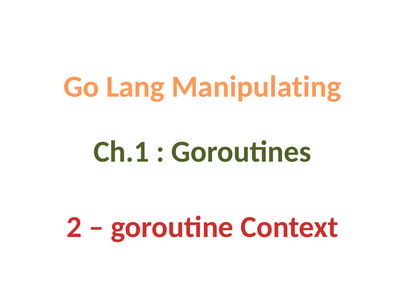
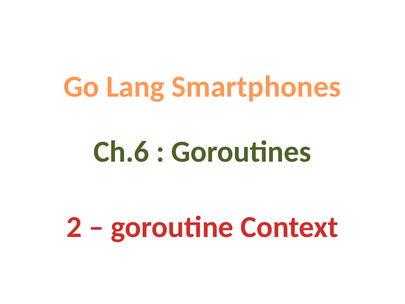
Manipulating: Manipulating -> Smartphones
Ch.1: Ch.1 -> Ch.6
